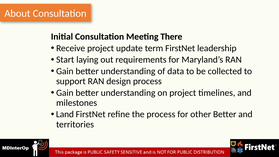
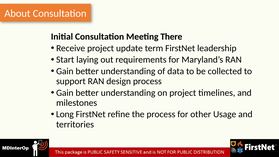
Land: Land -> Long
other Better: Better -> Usage
